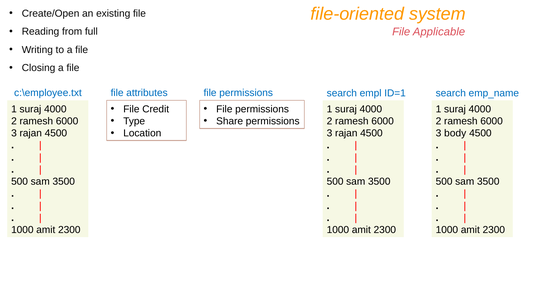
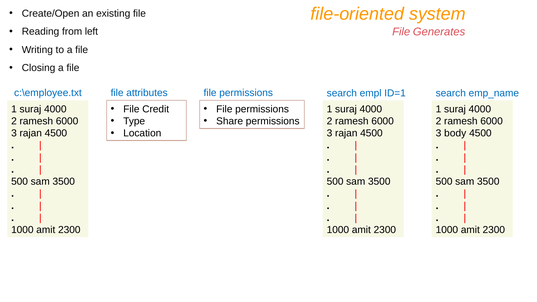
full: full -> left
Applicable: Applicable -> Generates
